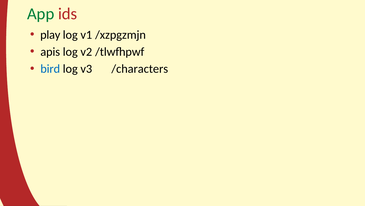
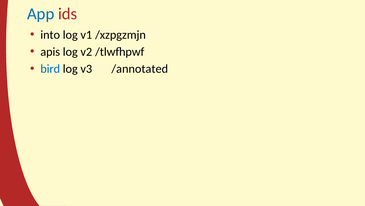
App colour: green -> blue
play: play -> into
/characters: /characters -> /annotated
